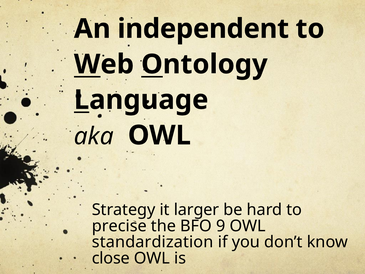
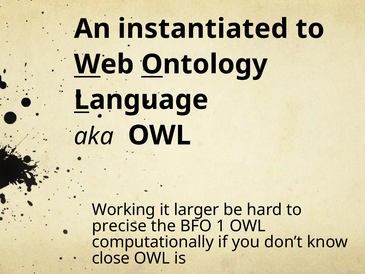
independent: independent -> instantiated
Strategy: Strategy -> Working
9: 9 -> 1
standardization: standardization -> computationally
